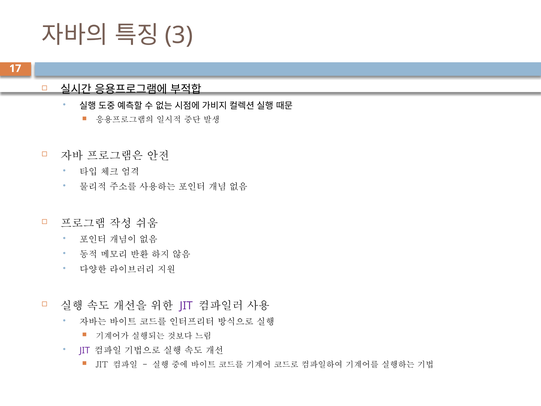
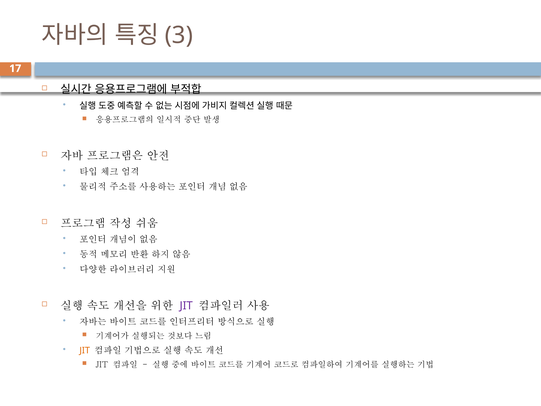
JIT at (85, 350) colour: purple -> orange
